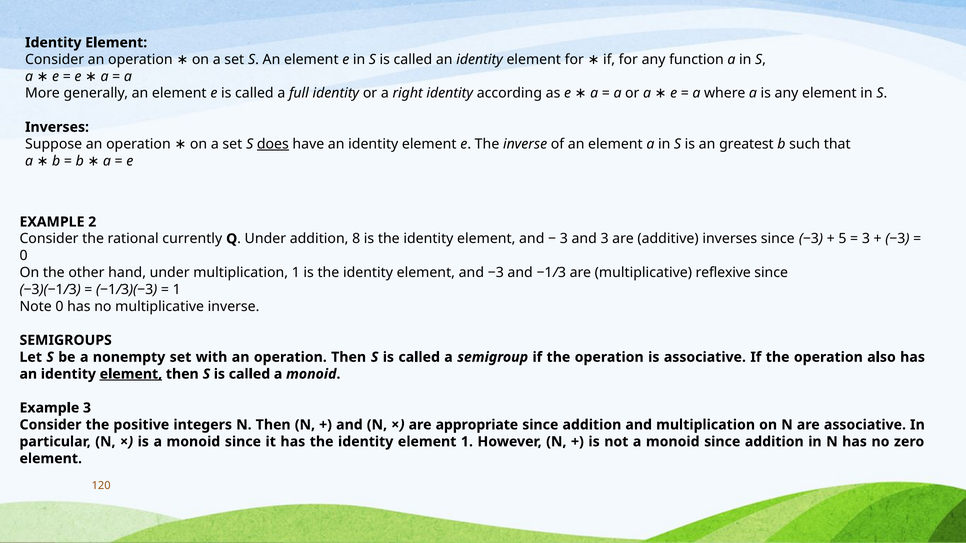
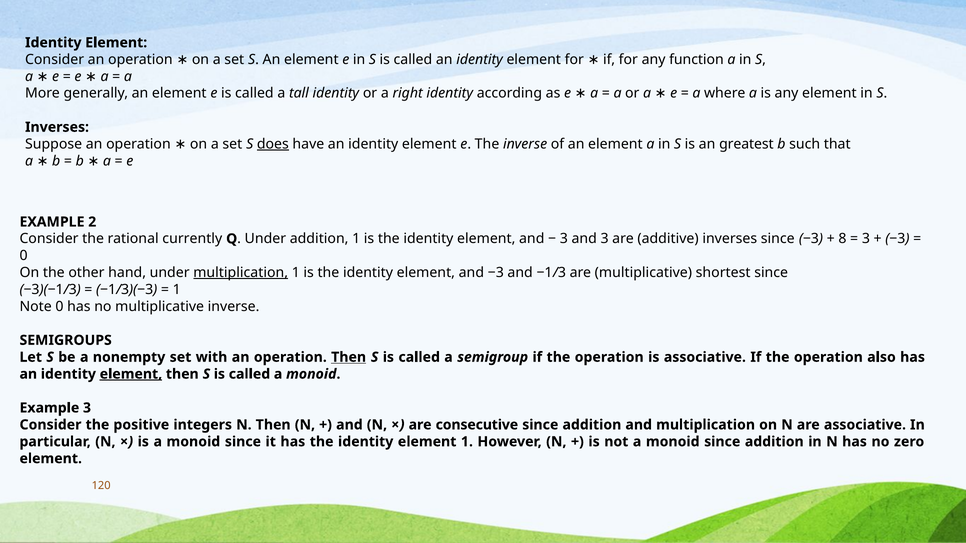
full: full -> tall
addition 8: 8 -> 1
5: 5 -> 8
multiplication at (241, 273) underline: none -> present
reflexive: reflexive -> shortest
Then at (349, 357) underline: none -> present
appropriate: appropriate -> consecutive
